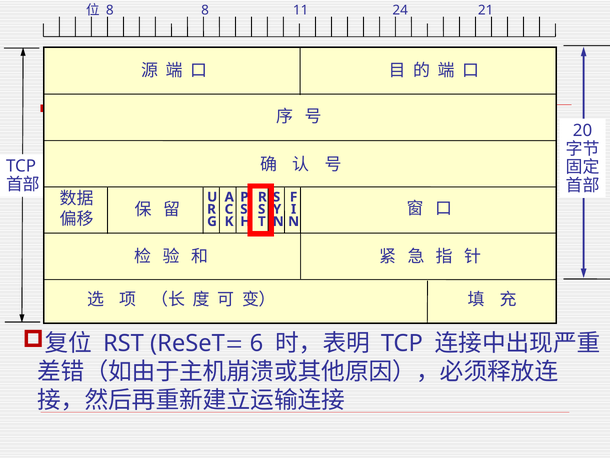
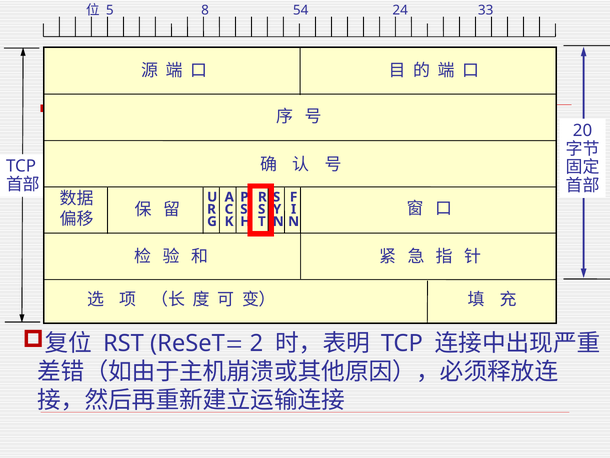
8 at (110, 10): 8 -> 5
11: 11 -> 54
21: 21 -> 33
6: 6 -> 2
